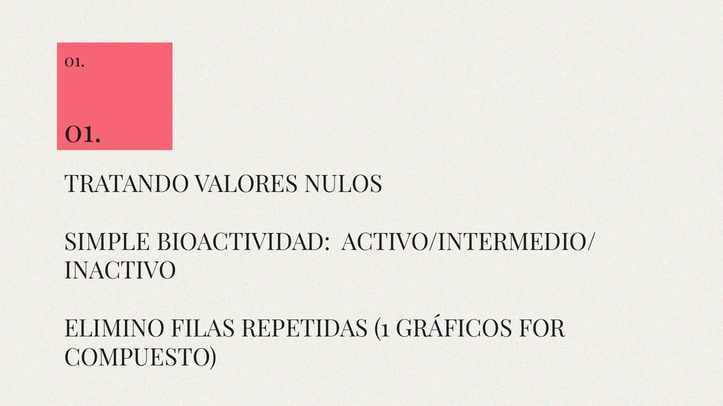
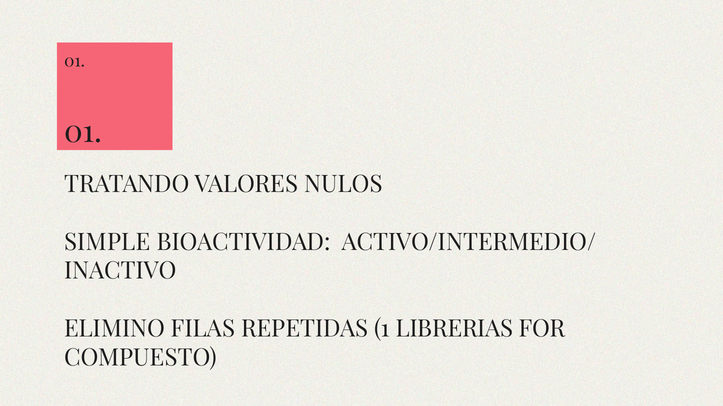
GRÁFICOS: GRÁFICOS -> LIBRERIAS
